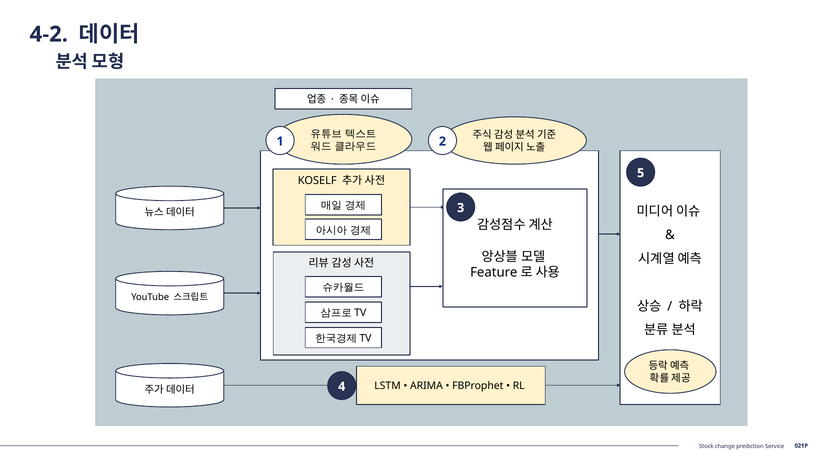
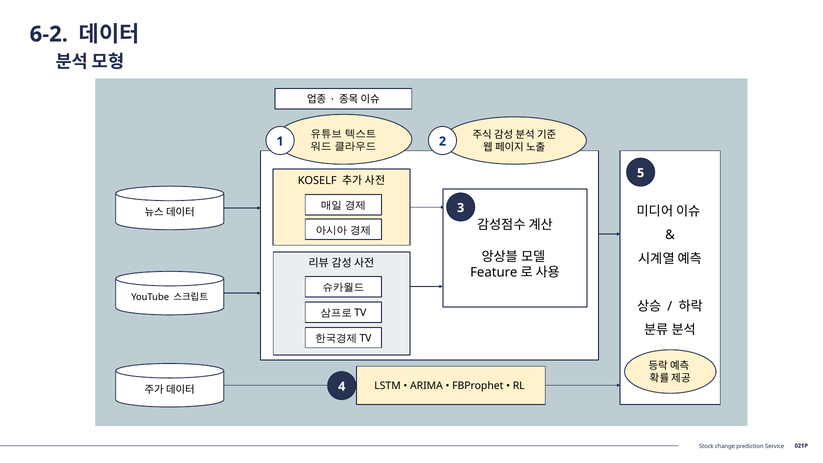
4-2: 4-2 -> 6-2
